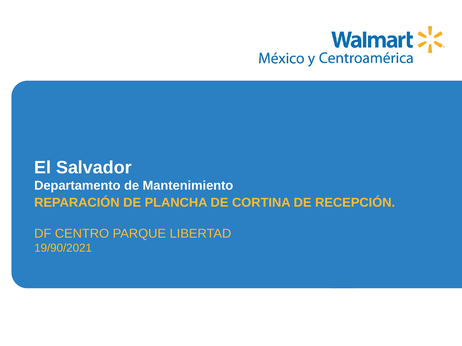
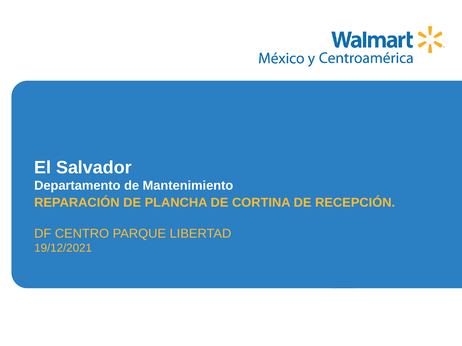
19/90/2021: 19/90/2021 -> 19/12/2021
